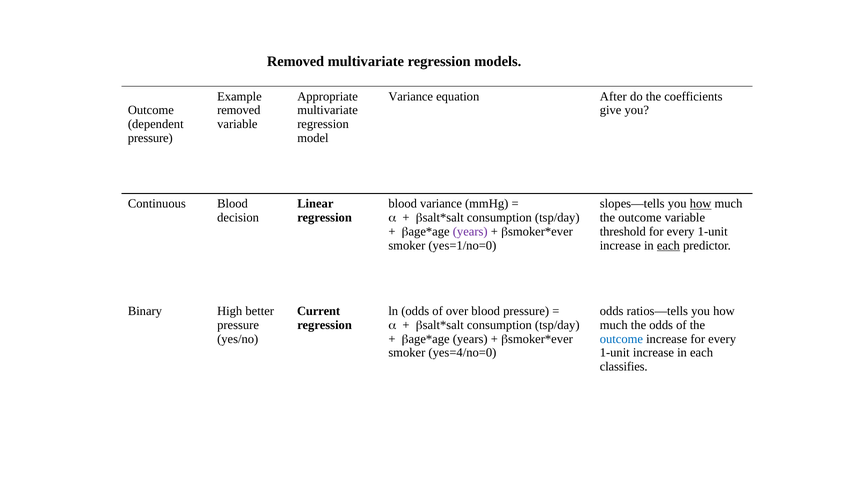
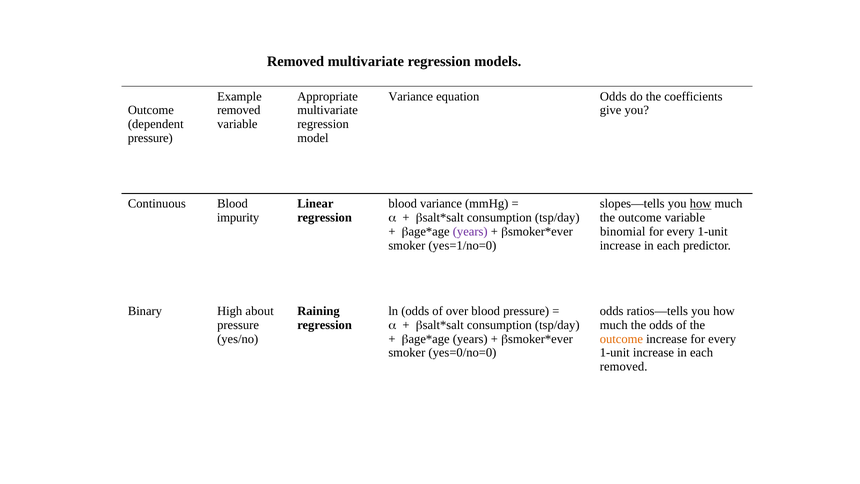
equation After: After -> Odds
decision: decision -> impurity
threshold: threshold -> binomial
each at (668, 245) underline: present -> none
better: better -> about
Current: Current -> Raining
outcome at (621, 339) colour: blue -> orange
yes=4/no=0: yes=4/no=0 -> yes=0/no=0
classifies at (624, 367): classifies -> removed
